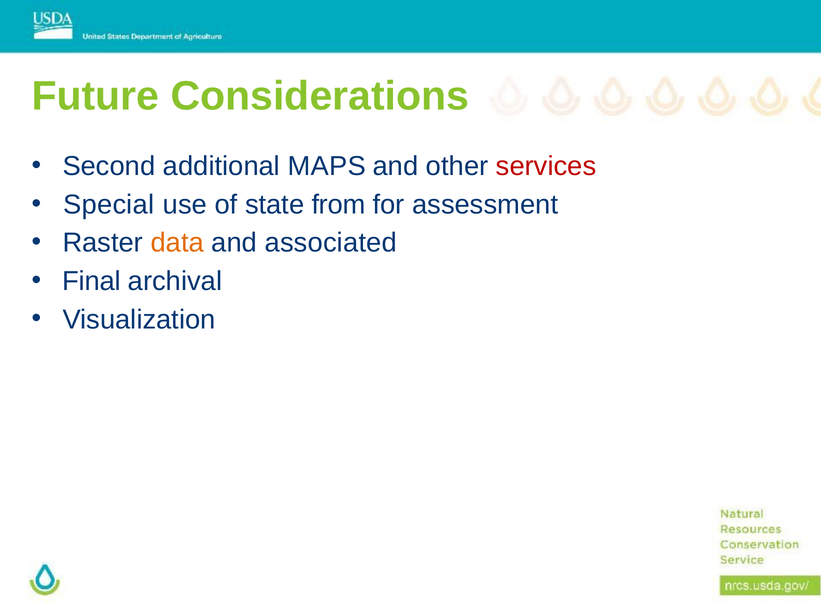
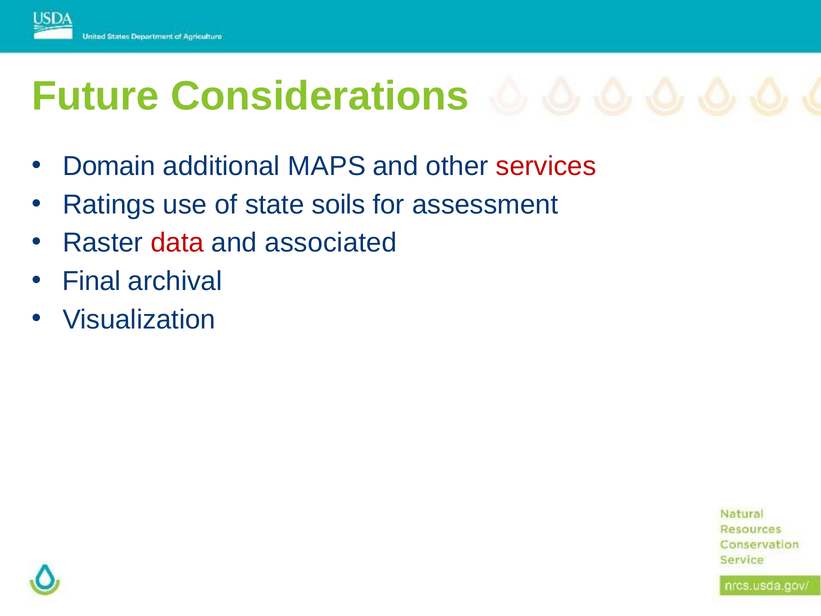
Second: Second -> Domain
Special: Special -> Ratings
from: from -> soils
data colour: orange -> red
